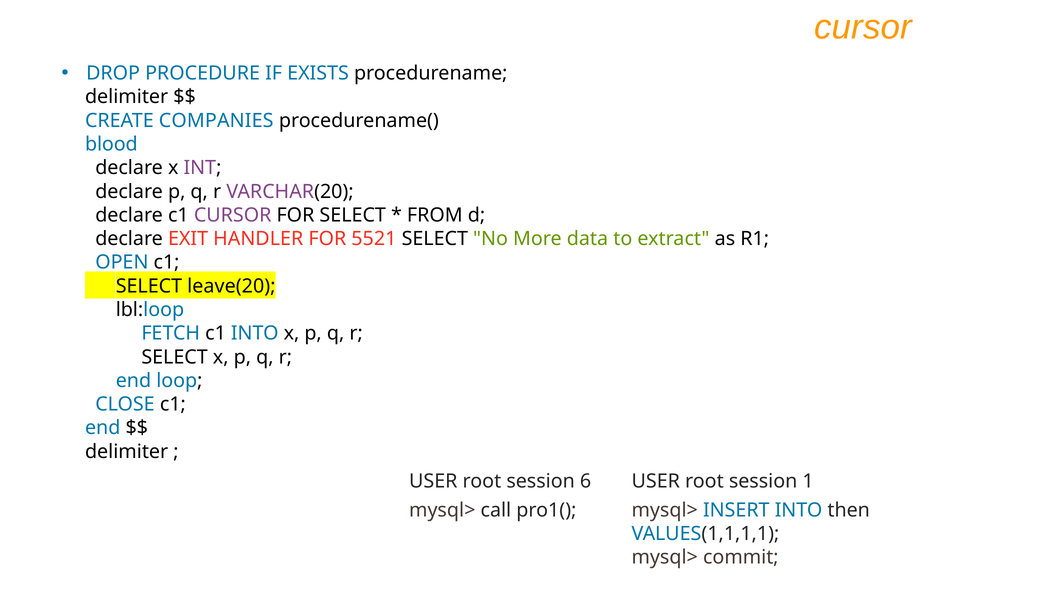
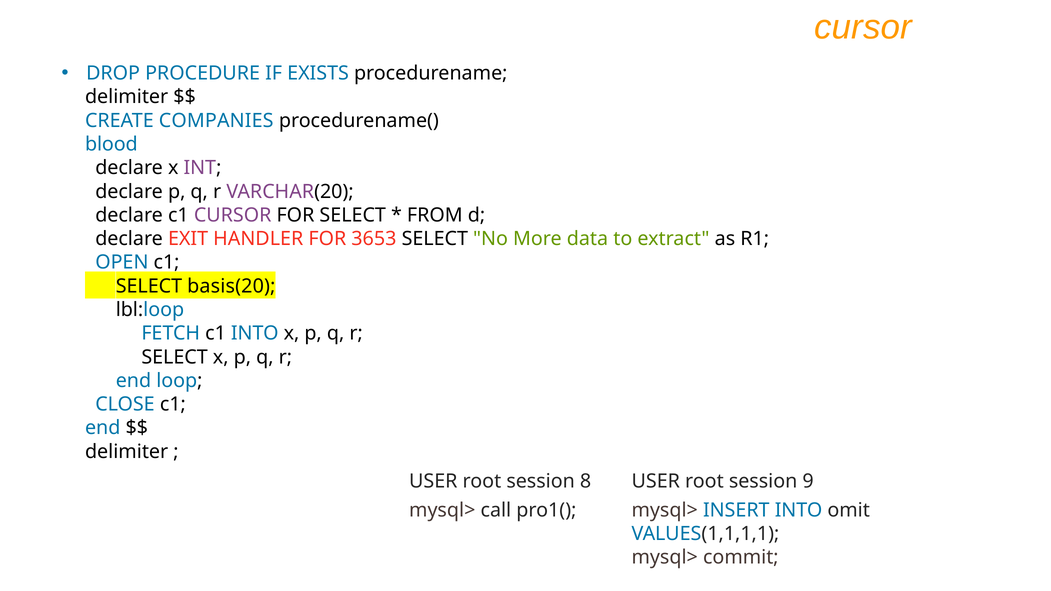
5521: 5521 -> 3653
leave(20: leave(20 -> basis(20
6: 6 -> 8
1: 1 -> 9
then: then -> omit
